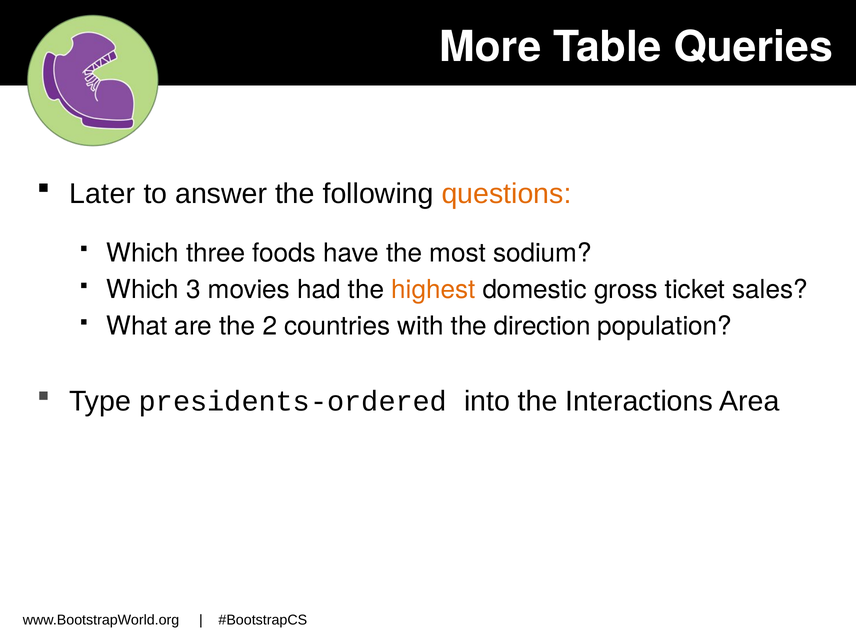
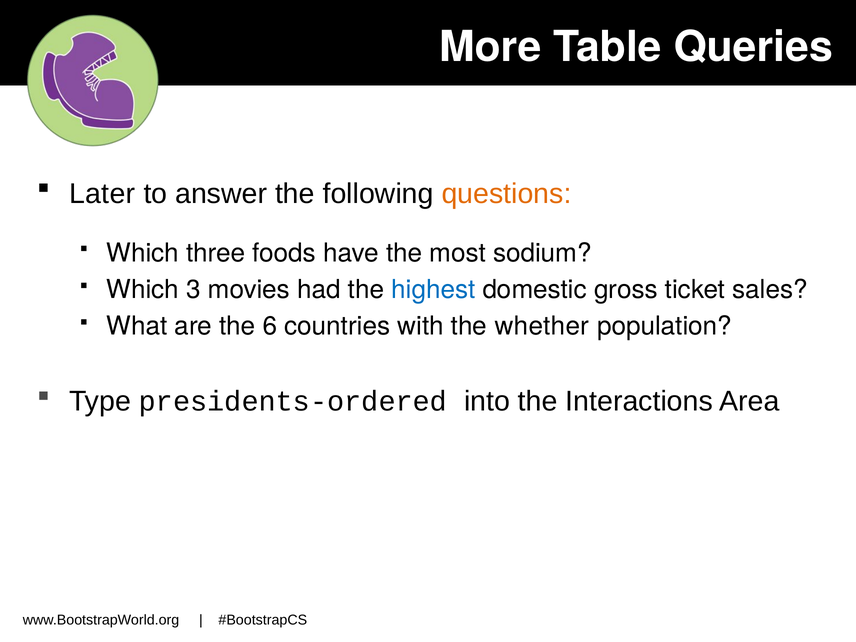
highest colour: orange -> blue
2: 2 -> 6
direction: direction -> whether
